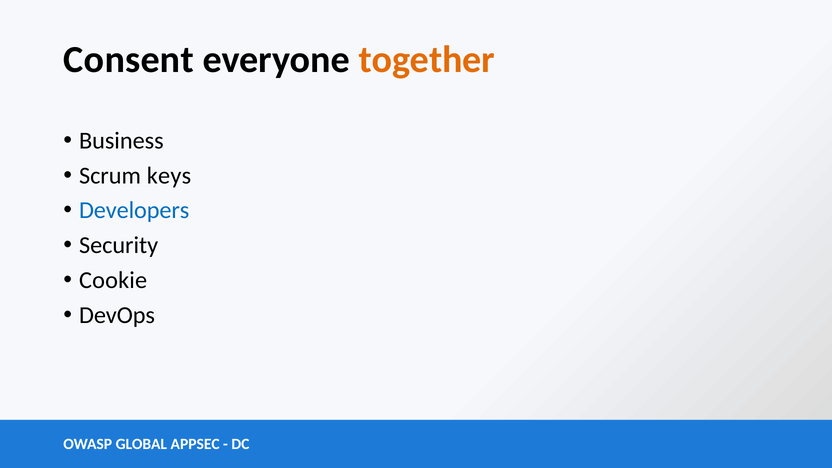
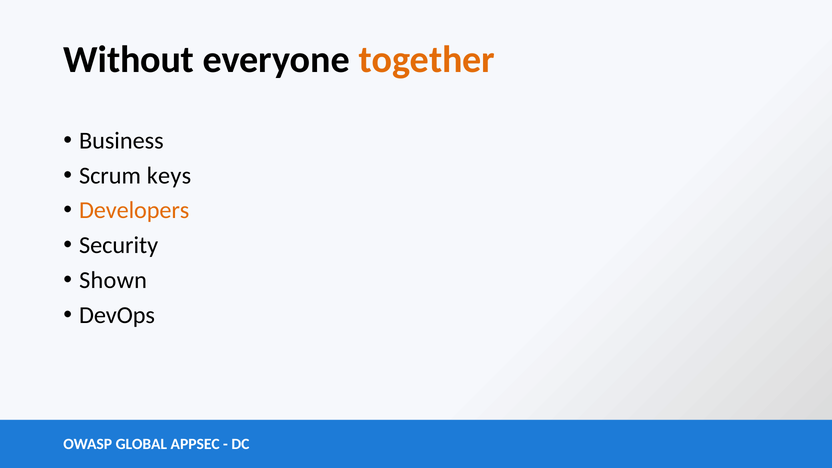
Consent: Consent -> Without
Developers colour: blue -> orange
Cookie: Cookie -> Shown
